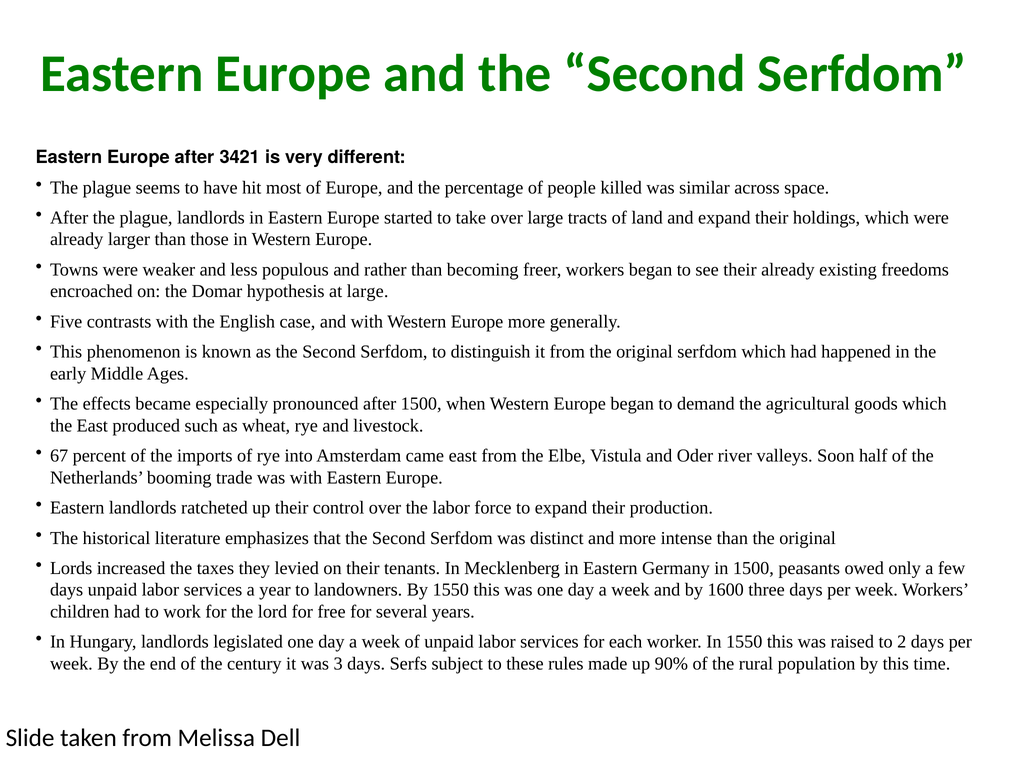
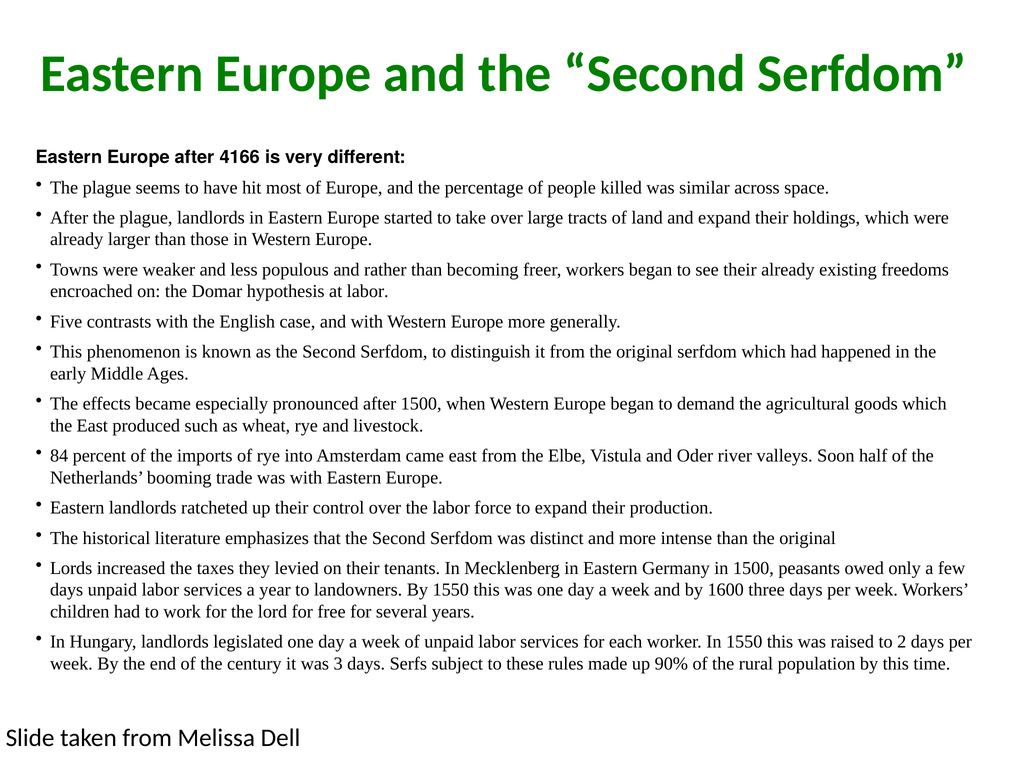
3421: 3421 -> 4166
at large: large -> labor
67: 67 -> 84
